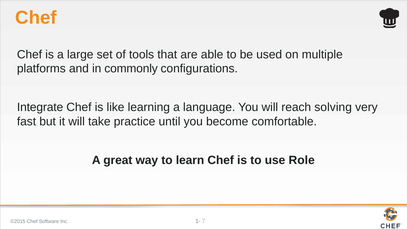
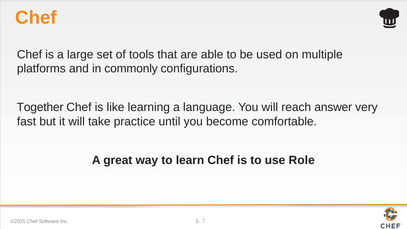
Integrate: Integrate -> Together
solving: solving -> answer
